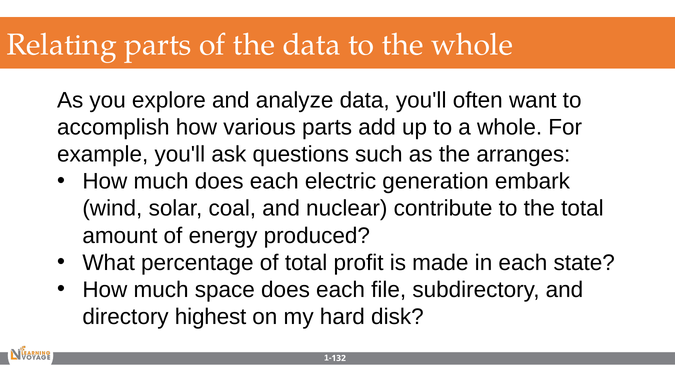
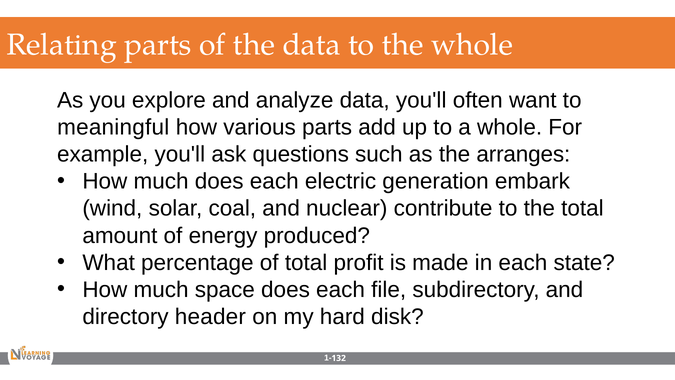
accomplish: accomplish -> meaningful
highest: highest -> header
